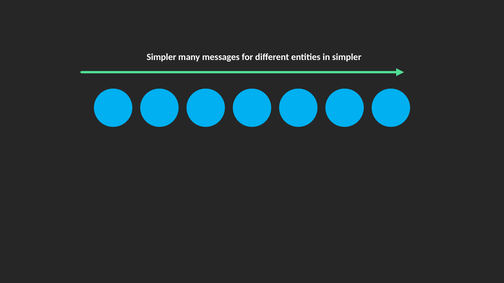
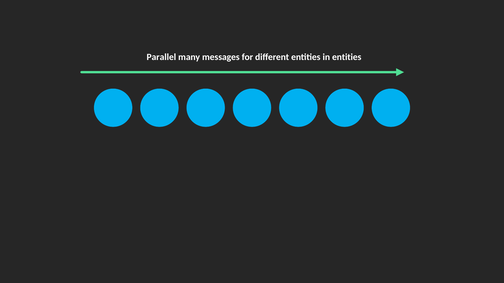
Simpler at (161, 57): Simpler -> Parallel
in simpler: simpler -> entities
